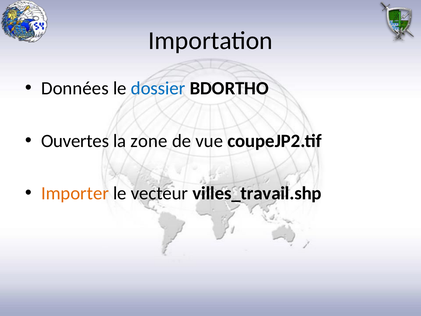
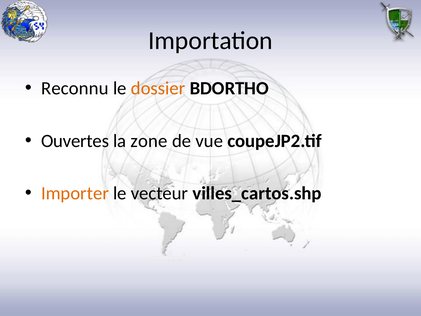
Données: Données -> Reconnu
dossier colour: blue -> orange
villes_travail.shp: villes_travail.shp -> villes_cartos.shp
